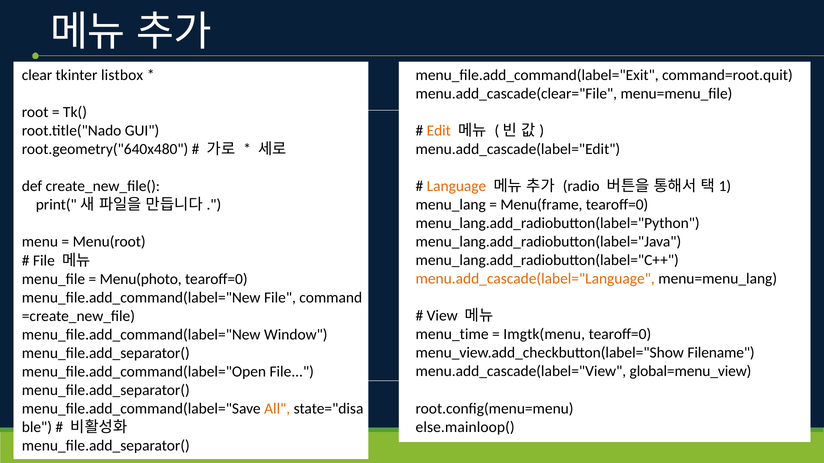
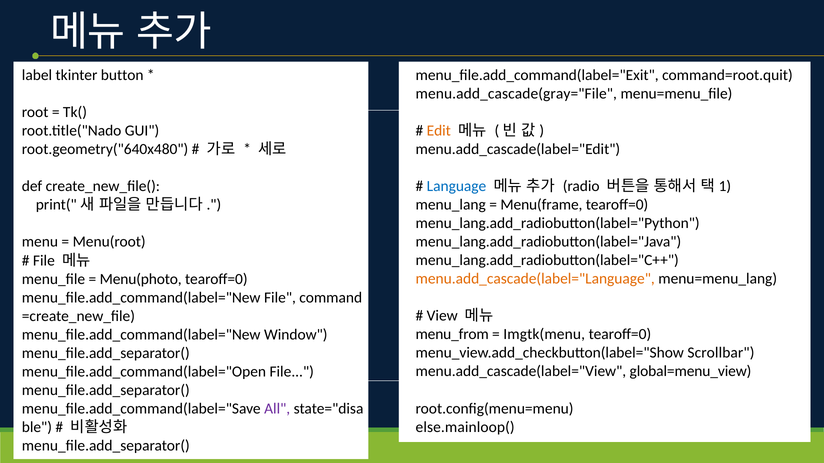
clear: clear -> label
listbox: listbox -> button
menu.add_cascade(clear="File: menu.add_cascade(clear="File -> menu.add_cascade(gray="File
Language colour: orange -> blue
menu_time: menu_time -> menu_from
Filename: Filename -> Scrollbar
All colour: orange -> purple
